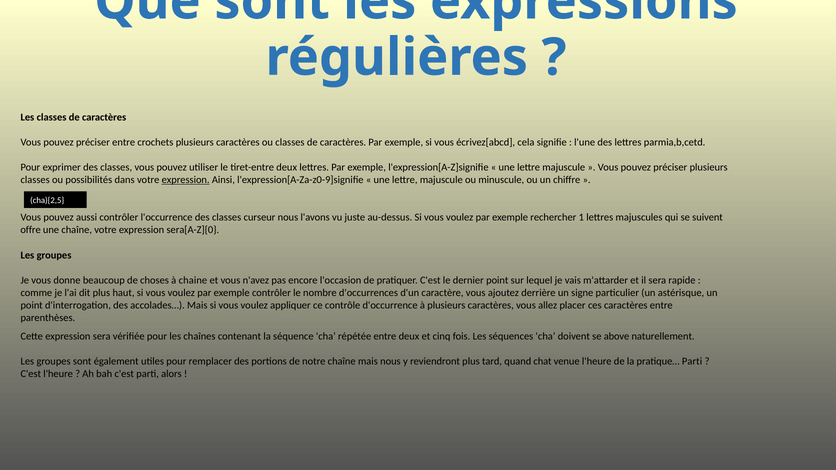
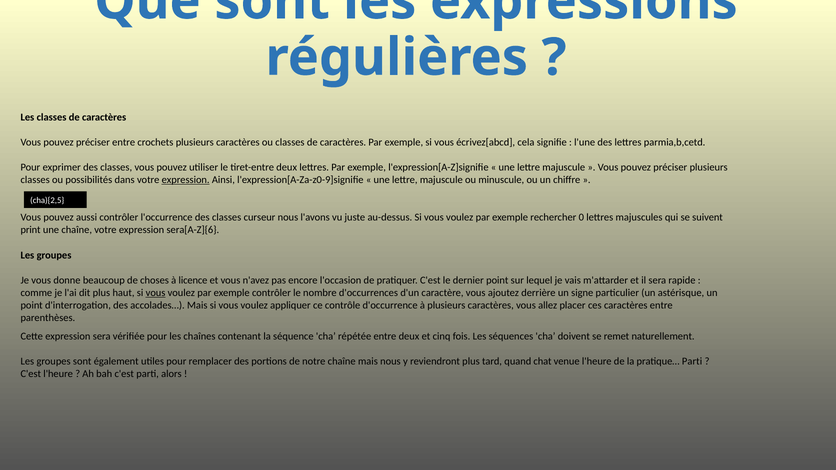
1: 1 -> 0
offre: offre -> print
sera[A-Z]{0: sera[A-Z]{0 -> sera[A-Z]{6
chaine: chaine -> licence
vous at (156, 293) underline: none -> present
above: above -> remet
